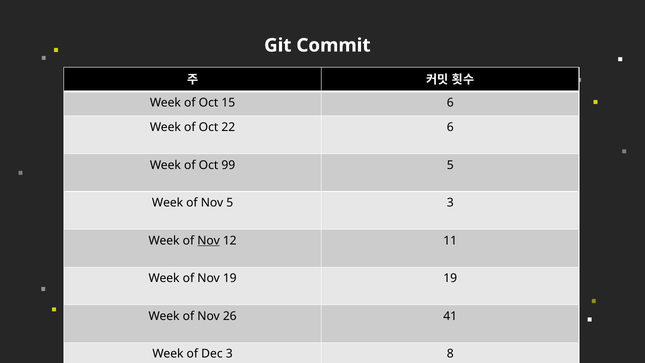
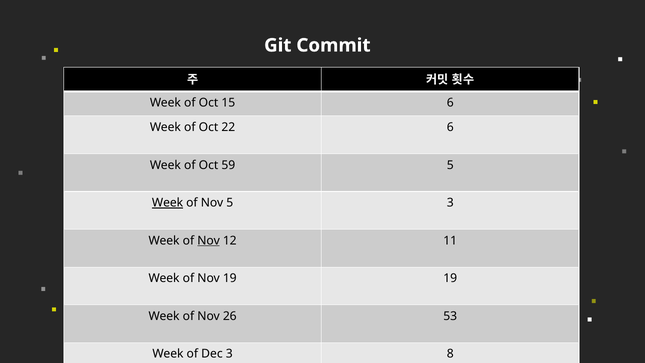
99: 99 -> 59
Week at (168, 203) underline: none -> present
41: 41 -> 53
